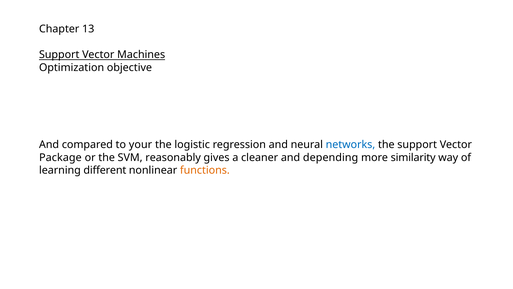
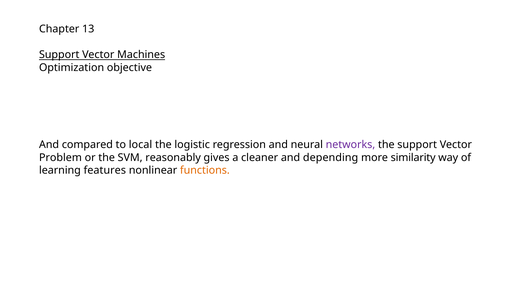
your: your -> local
networks colour: blue -> purple
Package: Package -> Problem
different: different -> features
